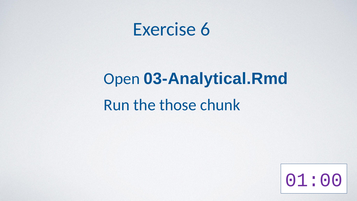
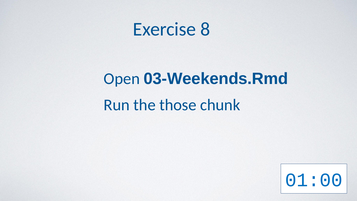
6: 6 -> 8
03-Analytical.Rmd: 03-Analytical.Rmd -> 03-Weekends.Rmd
01:00 colour: purple -> blue
